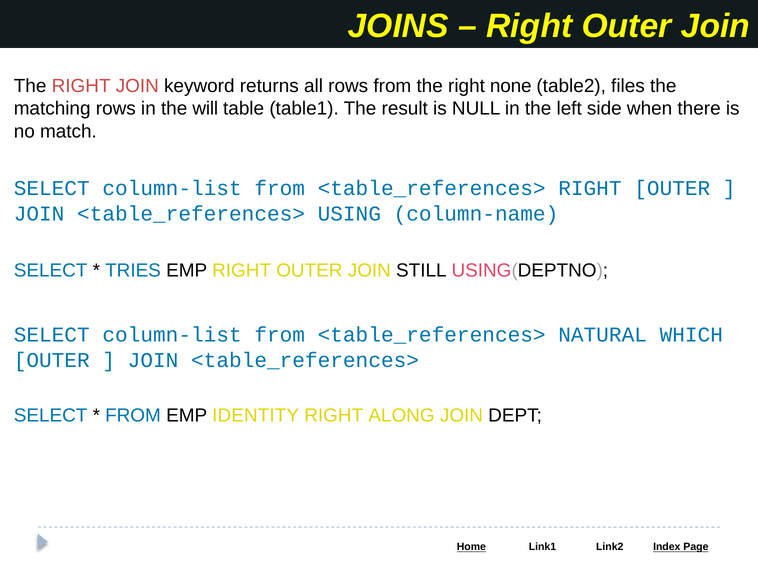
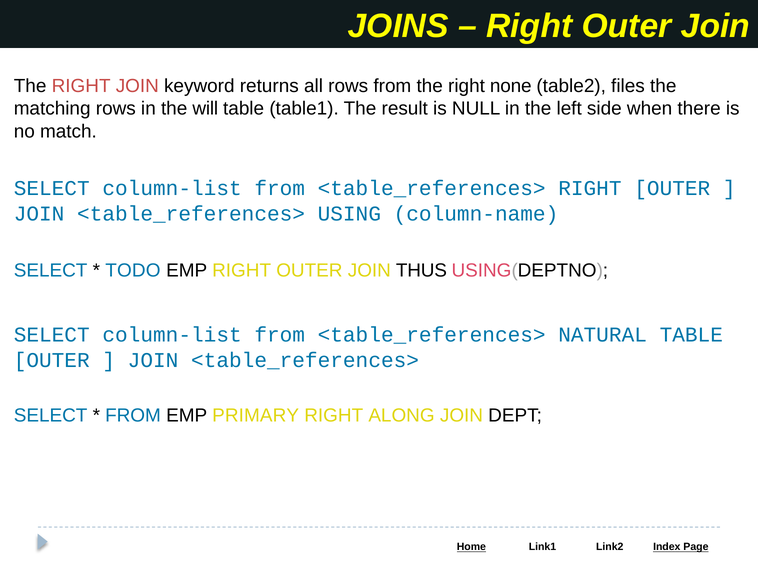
TRIES: TRIES -> TODO
STILL: STILL -> THUS
NATURAL WHICH: WHICH -> TABLE
IDENTITY: IDENTITY -> PRIMARY
